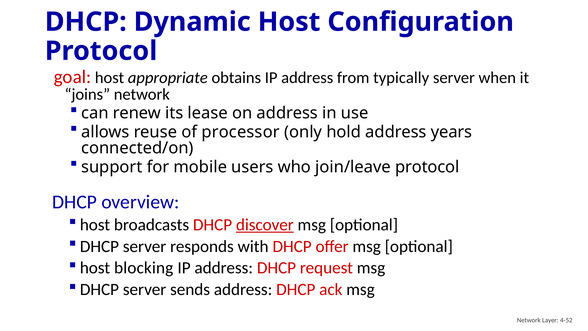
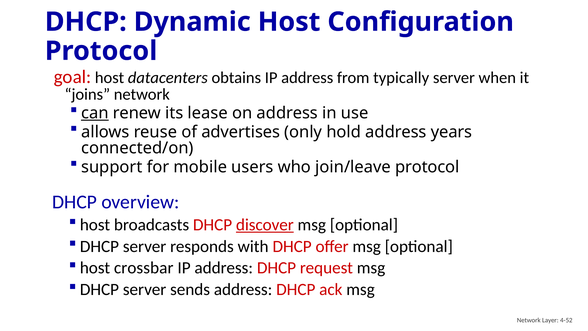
appropriate: appropriate -> datacenters
can underline: none -> present
processor: processor -> advertises
blocking: blocking -> crossbar
